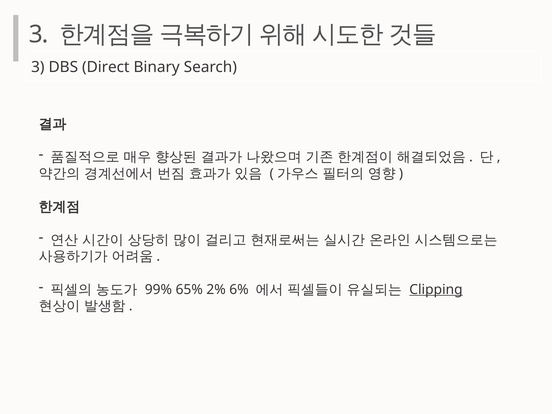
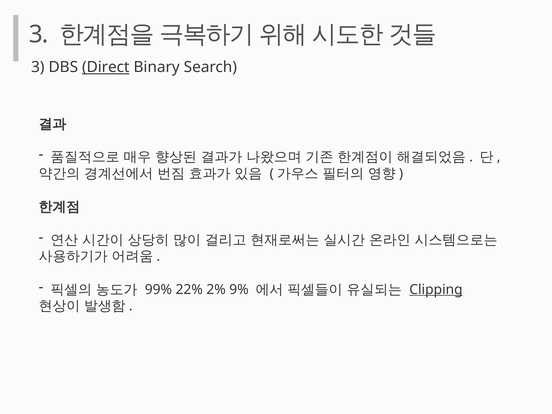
Direct underline: none -> present
65%: 65% -> 22%
6%: 6% -> 9%
